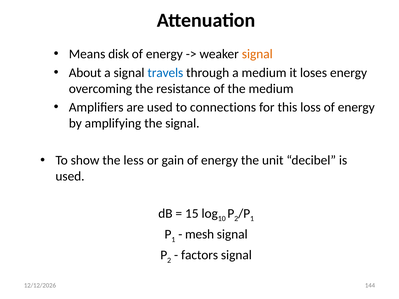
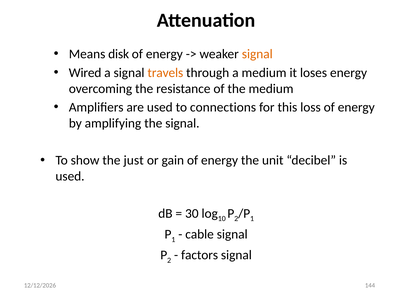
About: About -> Wired
travels colour: blue -> orange
less: less -> just
15: 15 -> 30
mesh: mesh -> cable
